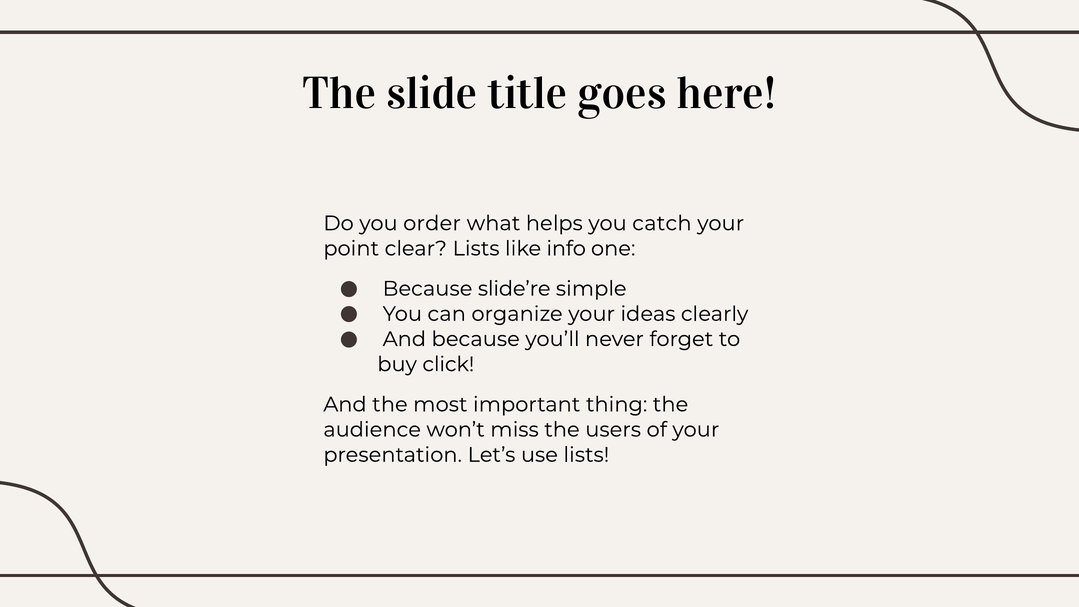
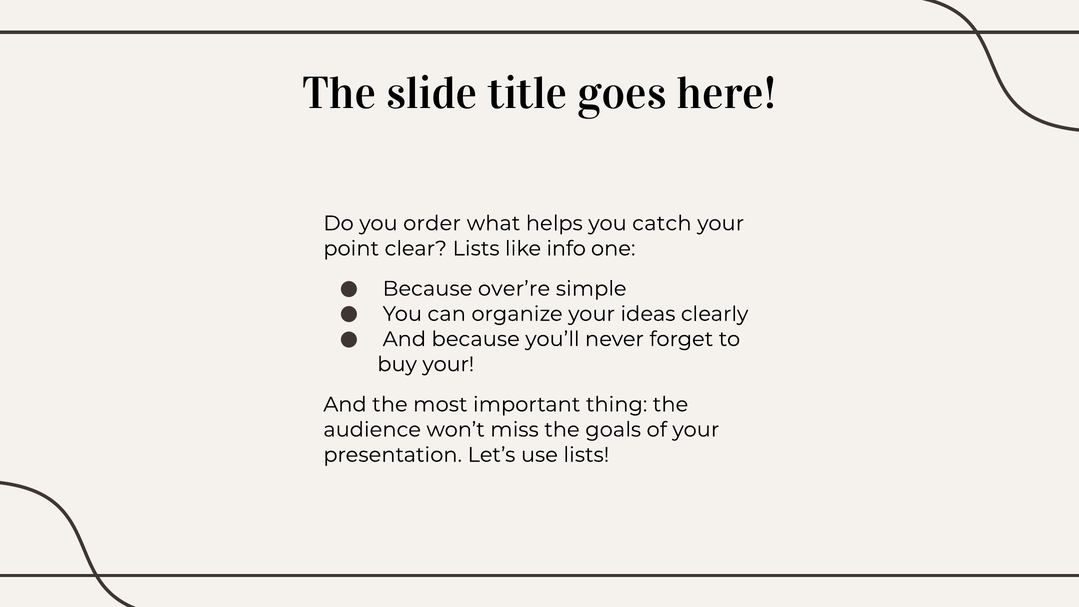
slide’re: slide’re -> over’re
buy click: click -> your
users: users -> goals
